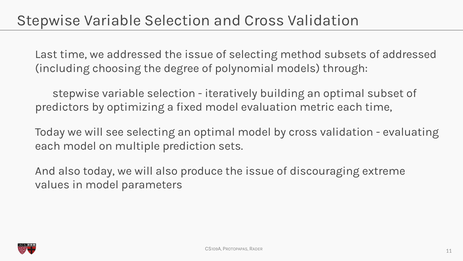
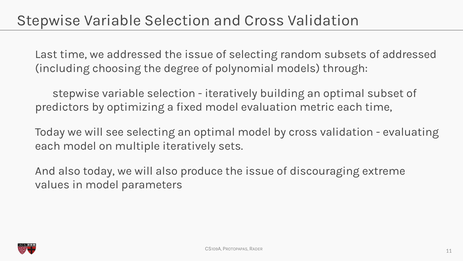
method: method -> random
multiple prediction: prediction -> iteratively
